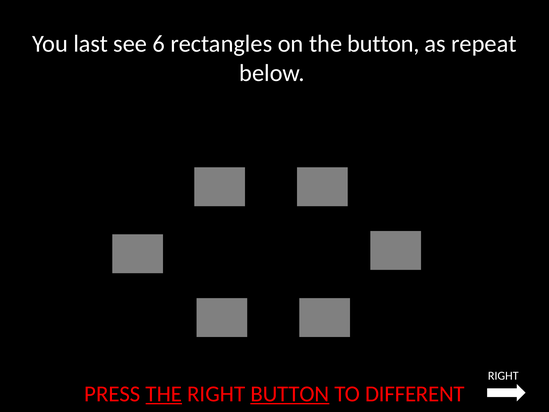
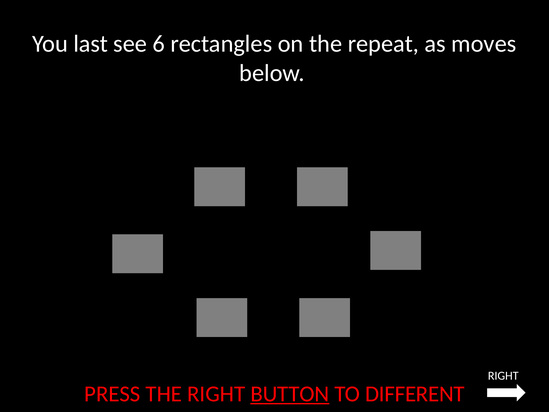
the button: button -> repeat
repeat: repeat -> moves
THE at (164, 394) underline: present -> none
